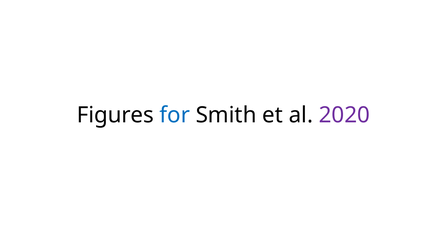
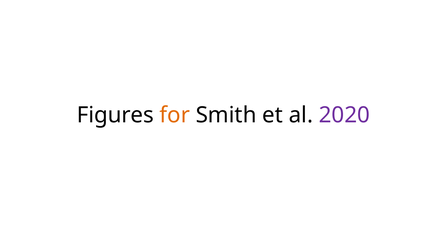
for colour: blue -> orange
